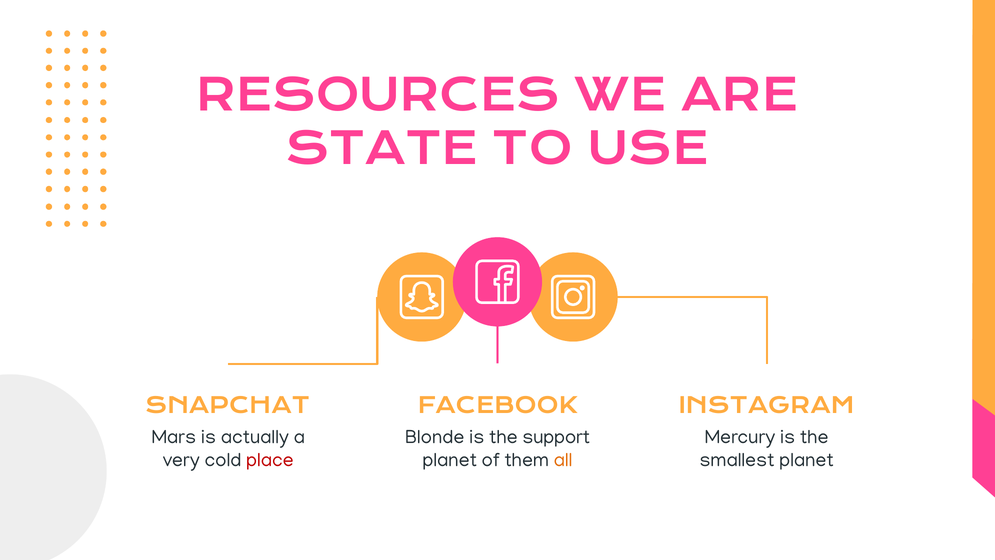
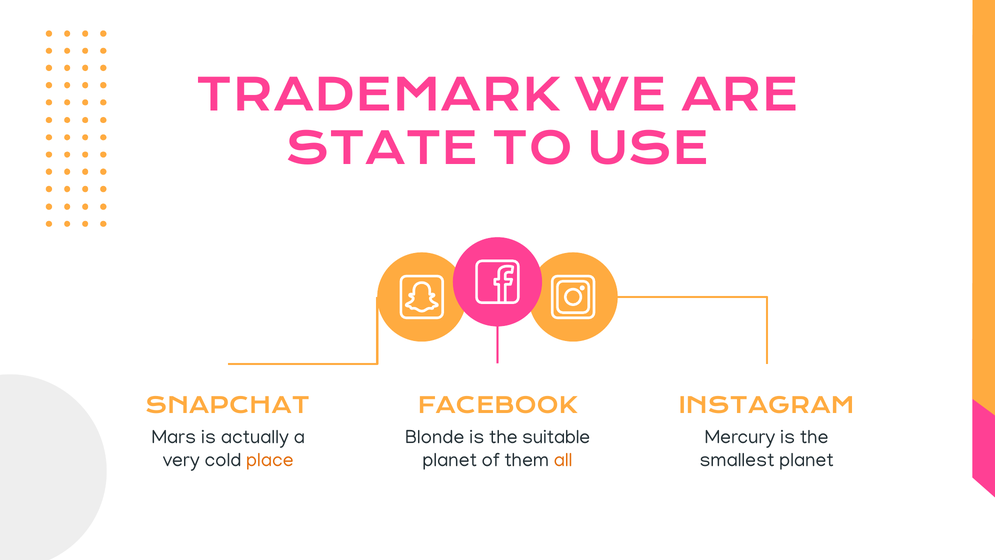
RESOURCES: RESOURCES -> TRADEMARK
support: support -> suitable
place colour: red -> orange
